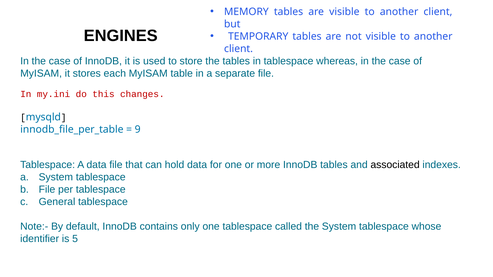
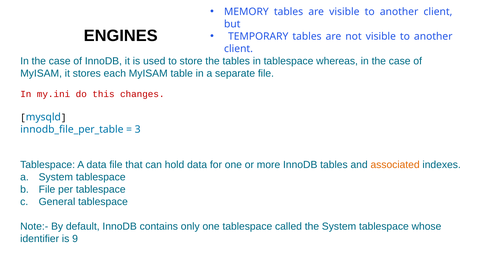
9: 9 -> 3
associated colour: black -> orange
5: 5 -> 9
